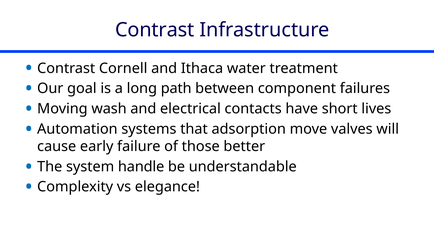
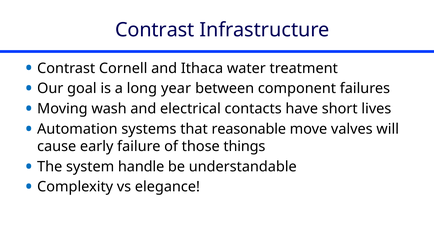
path: path -> year
adsorption: adsorption -> reasonable
better: better -> things
